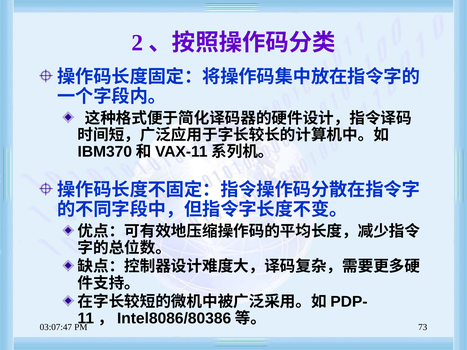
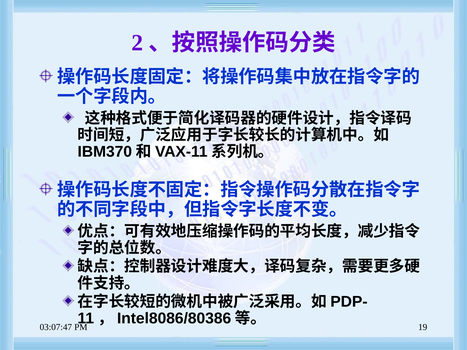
73: 73 -> 19
